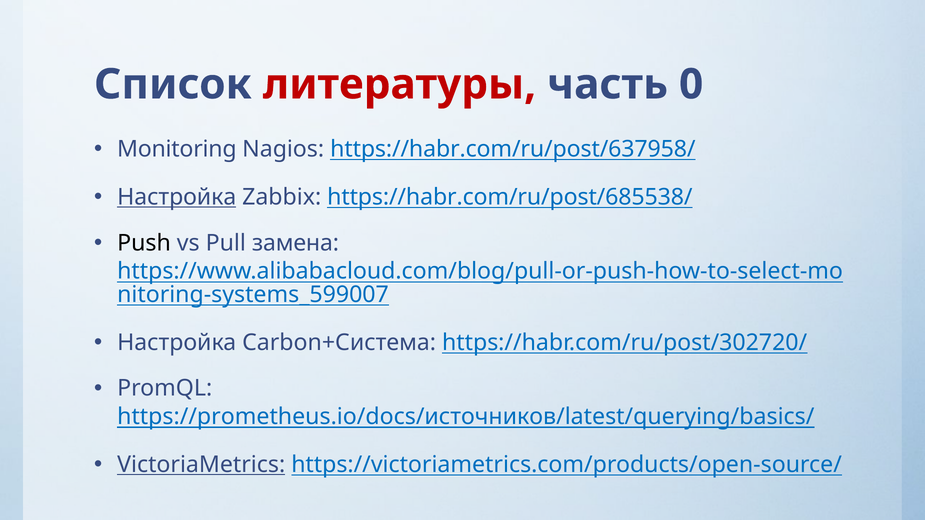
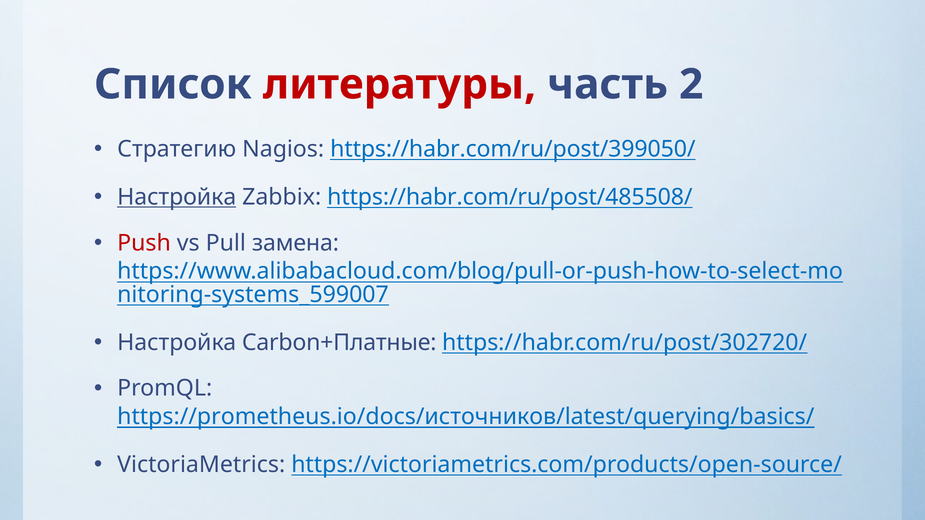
0: 0 -> 2
Monitoring: Monitoring -> Стратегию
https://habr.com/ru/post/637958/: https://habr.com/ru/post/637958/ -> https://habr.com/ru/post/399050/
https://habr.com/ru/post/685538/: https://habr.com/ru/post/685538/ -> https://habr.com/ru/post/485508/
Push colour: black -> red
Carbon+Система: Carbon+Система -> Carbon+Платные
VictoriaMetrics underline: present -> none
